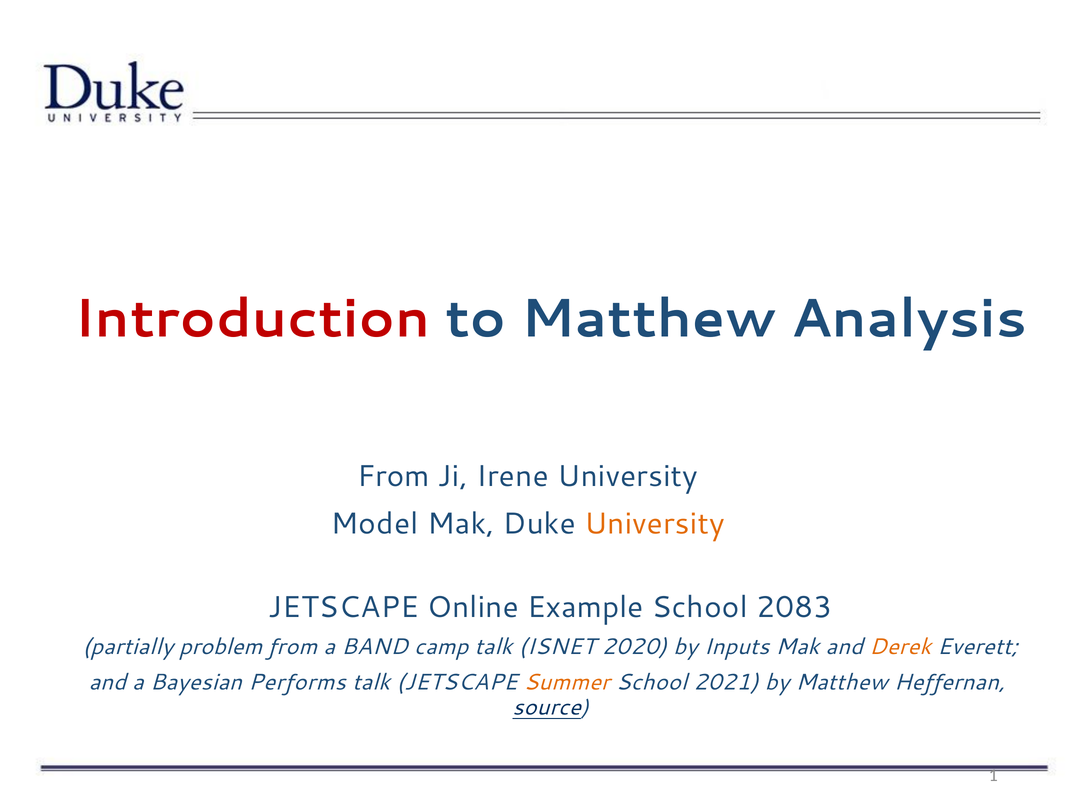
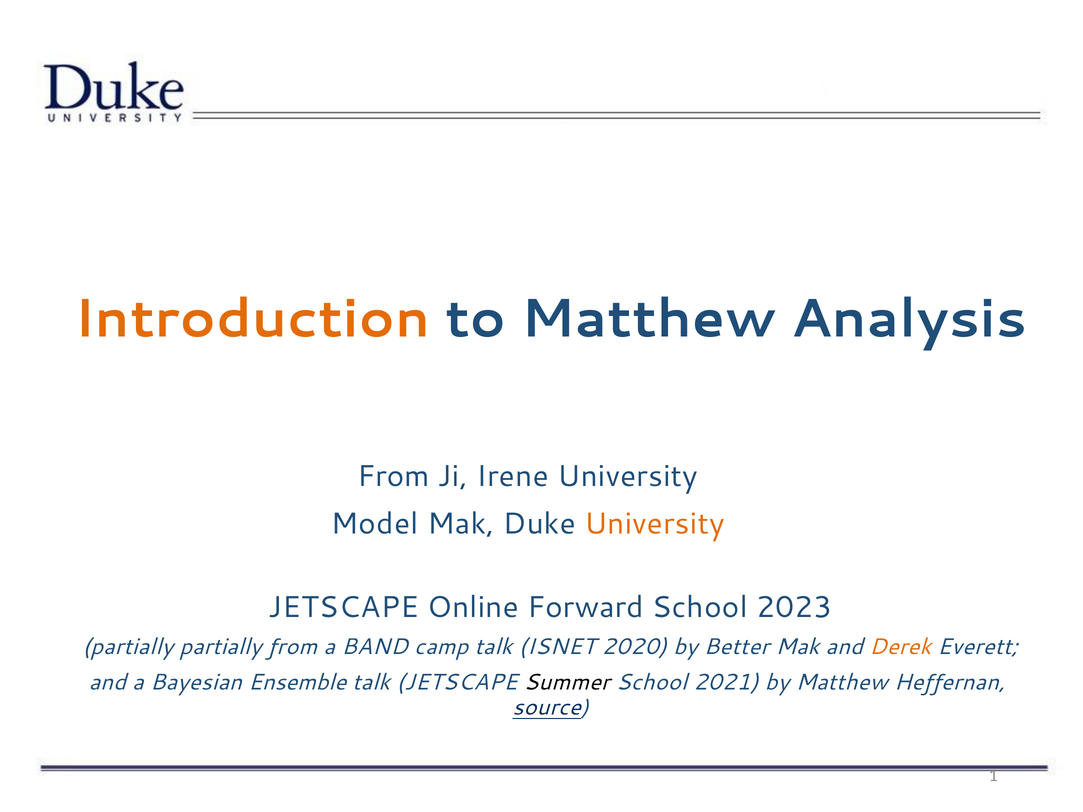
Introduction colour: red -> orange
Example: Example -> Forward
2083: 2083 -> 2023
partially problem: problem -> partially
Inputs: Inputs -> Better
Performs: Performs -> Ensemble
Summer colour: orange -> black
